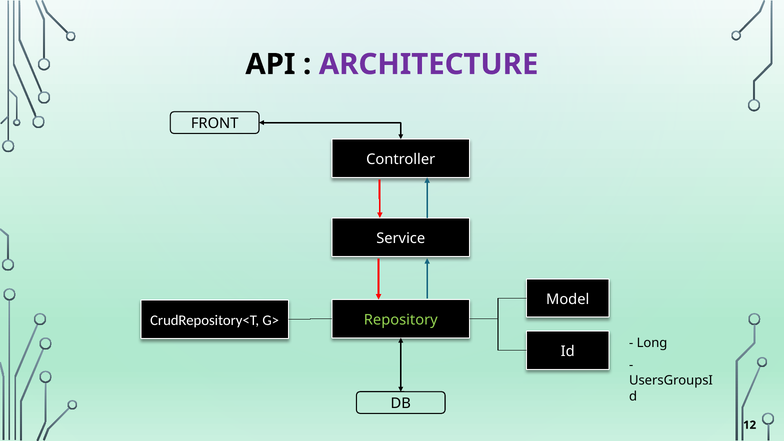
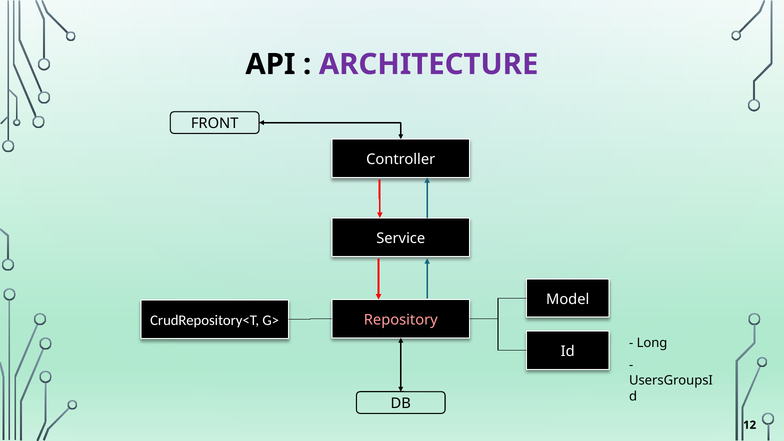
Repository colour: light green -> pink
